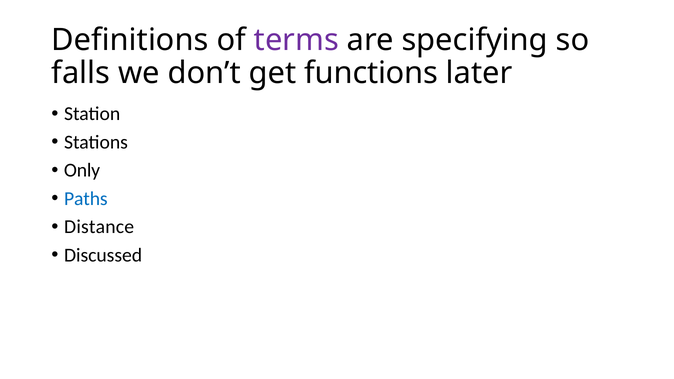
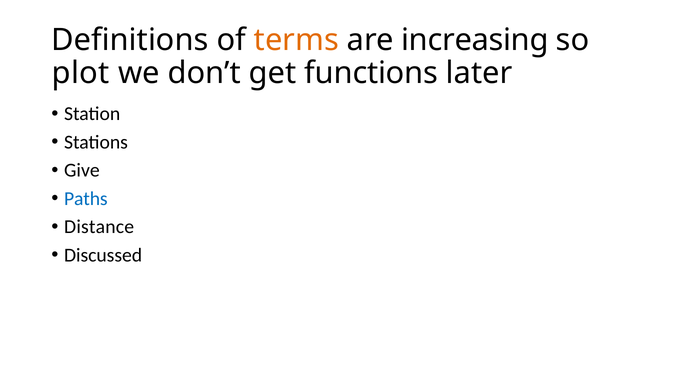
terms colour: purple -> orange
specifying: specifying -> increasing
falls: falls -> plot
Only: Only -> Give
